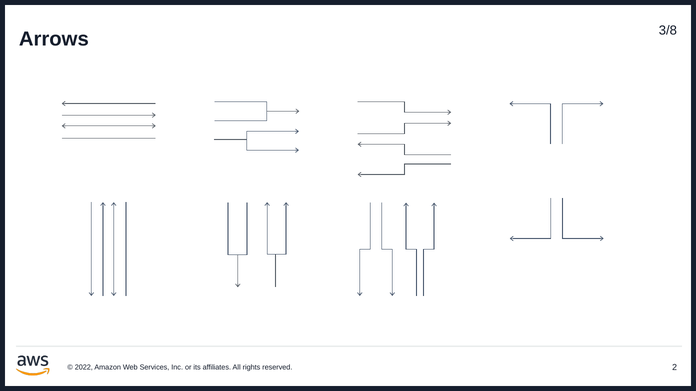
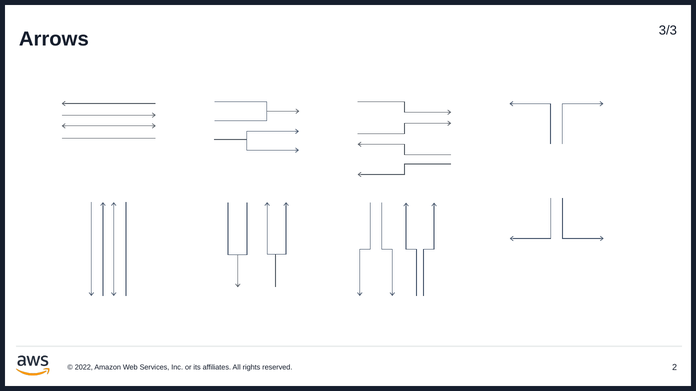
3/8: 3/8 -> 3/3
